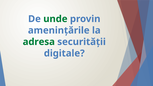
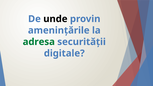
unde colour: green -> black
